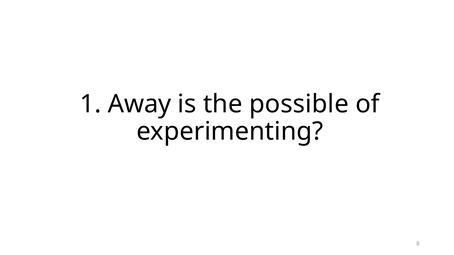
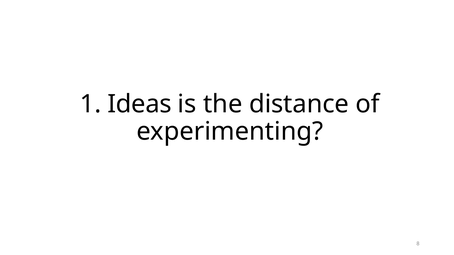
Away: Away -> Ideas
possible: possible -> distance
